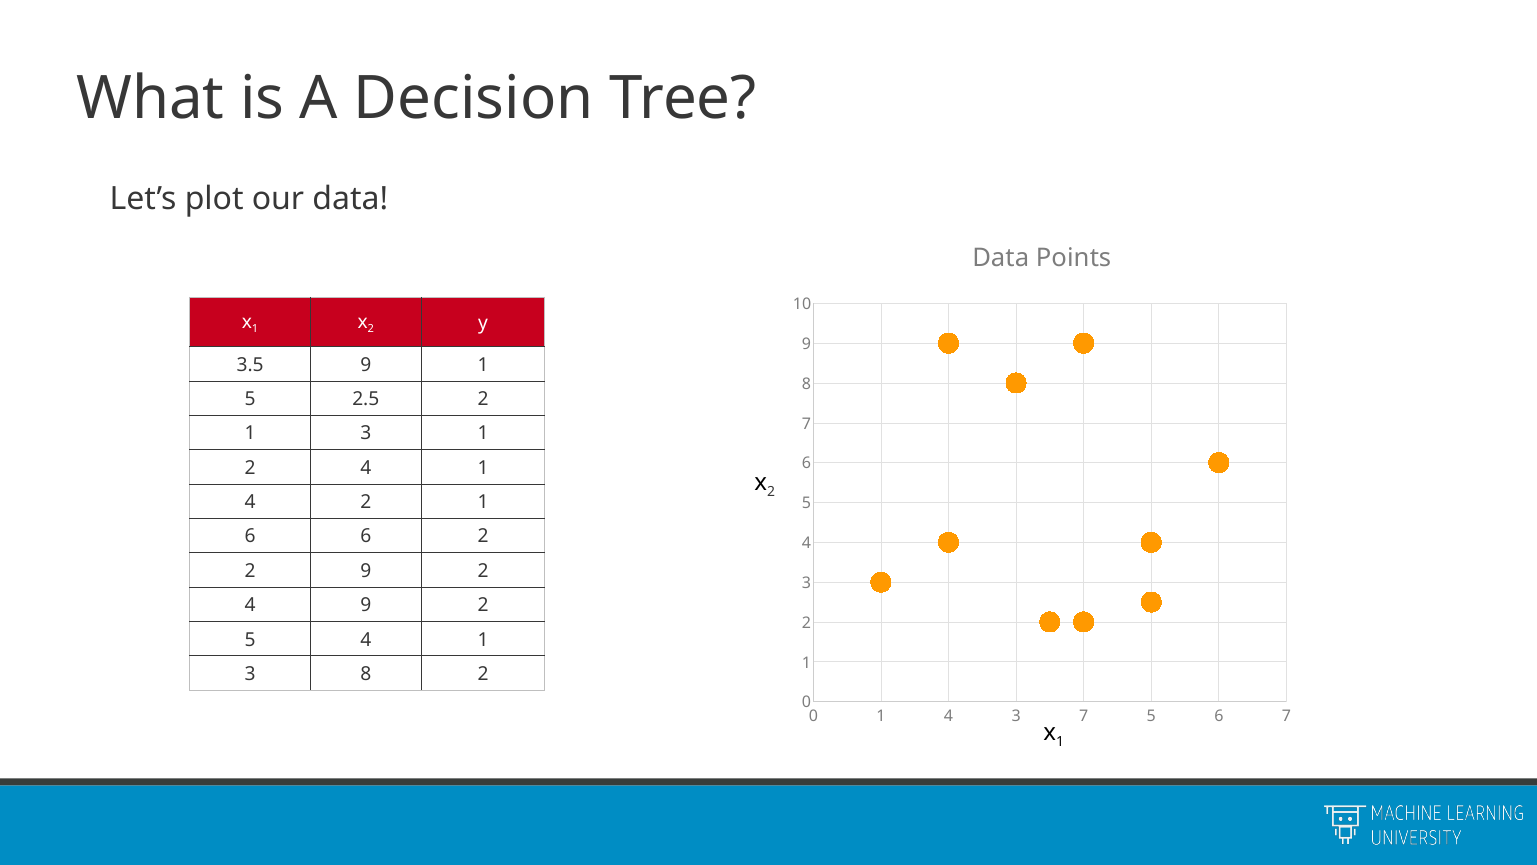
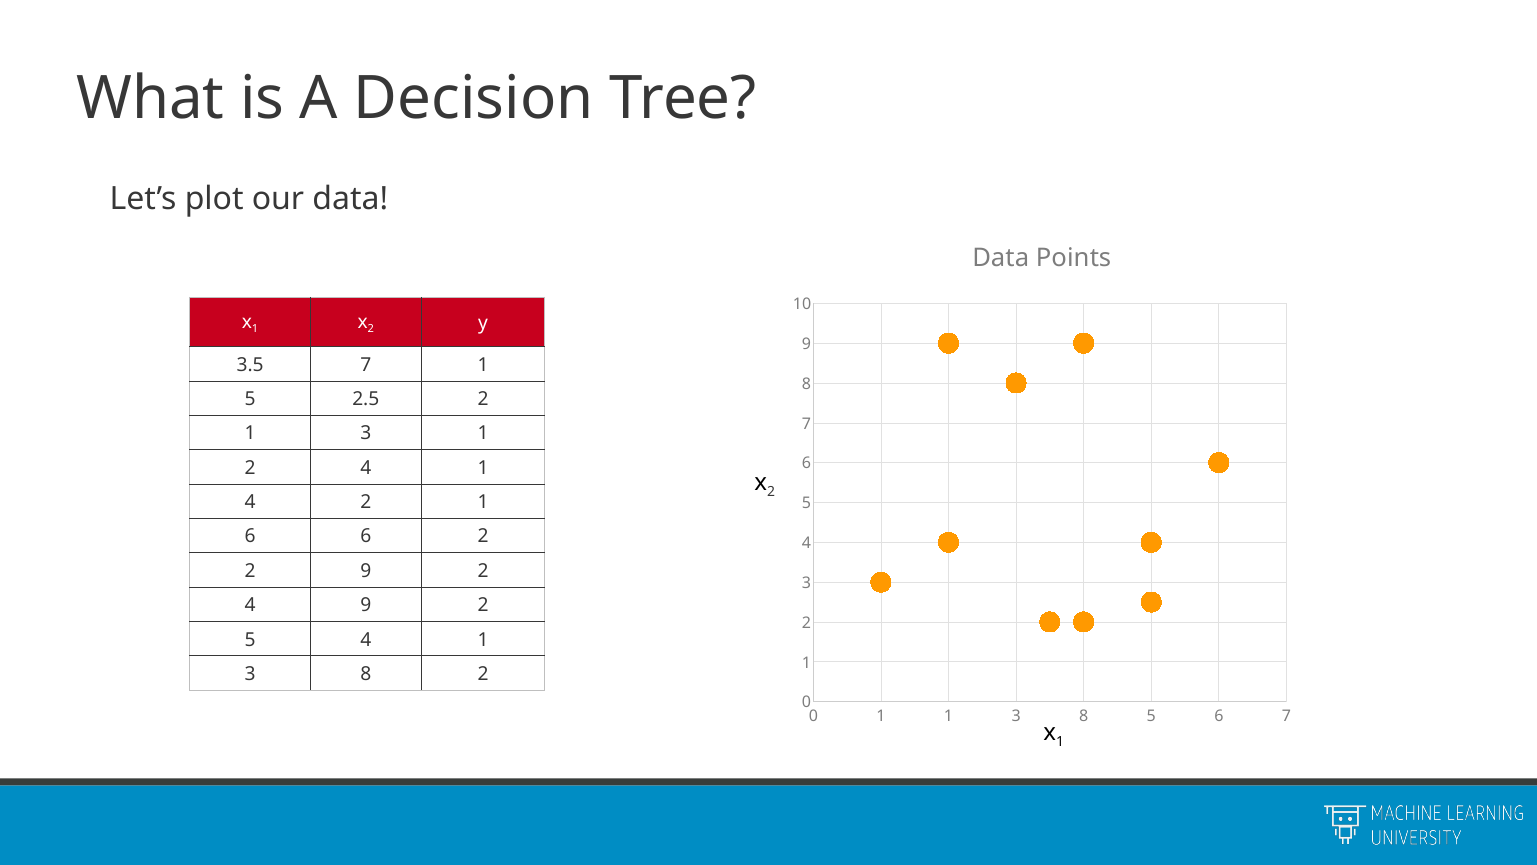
3.5 9: 9 -> 7
4 at (949, 716): 4 -> 1
7 at (1084, 716): 7 -> 8
